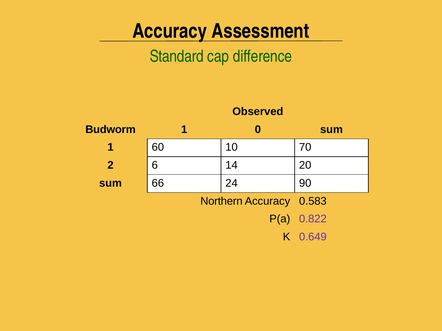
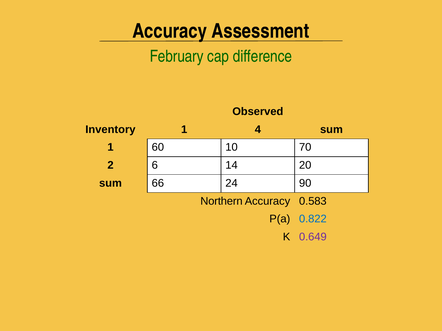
Standard: Standard -> February
Budworm: Budworm -> Inventory
0: 0 -> 4
0.822 colour: purple -> blue
